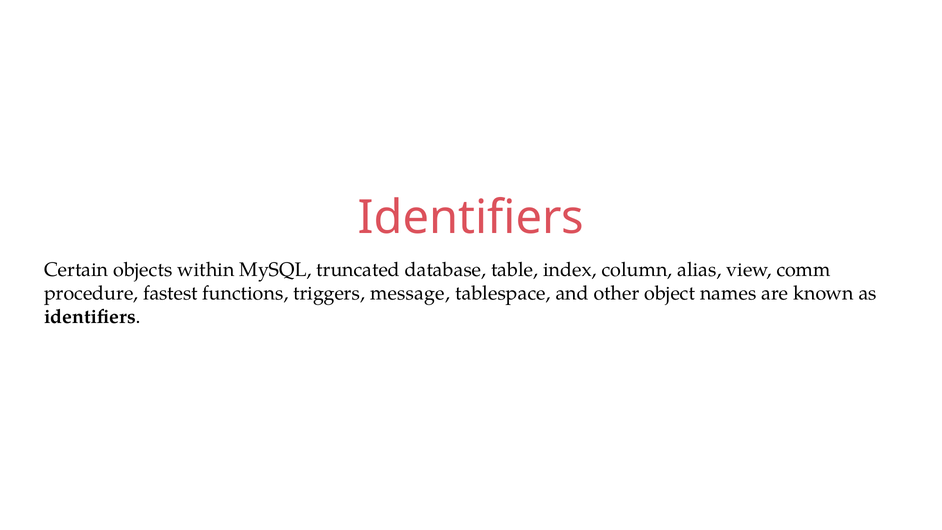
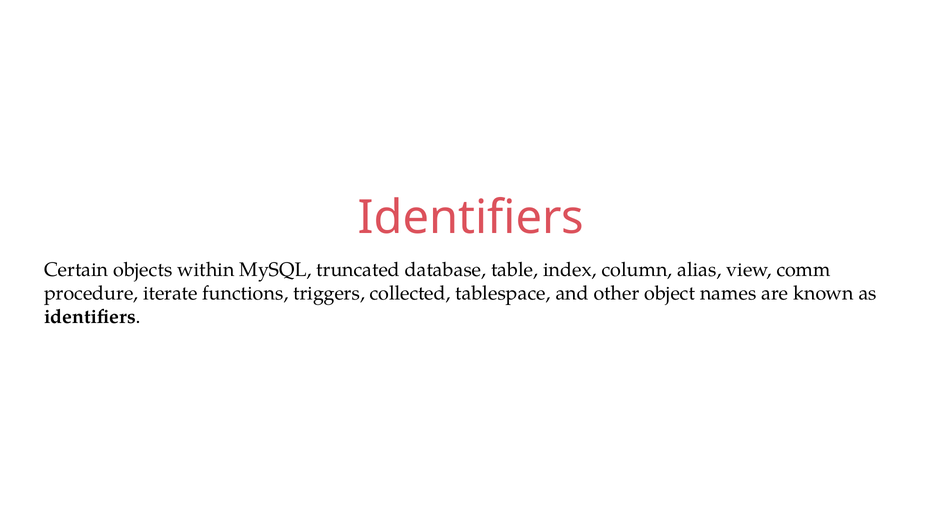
fastest: fastest -> iterate
message: message -> collected
